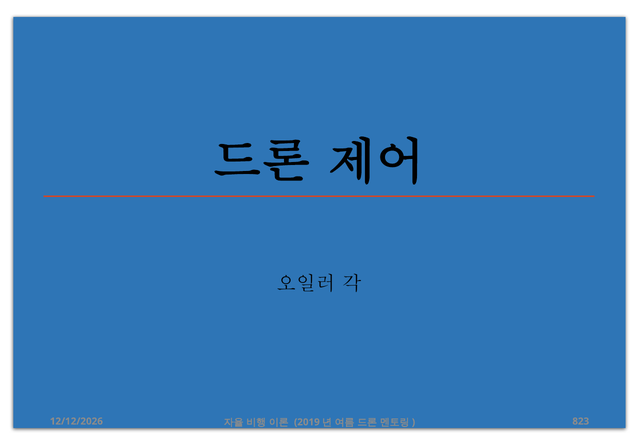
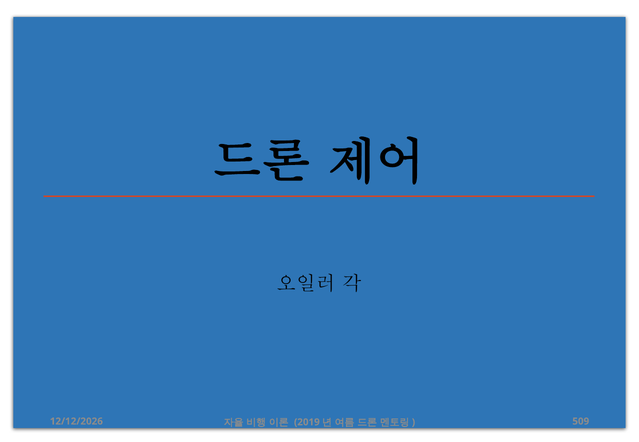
823: 823 -> 509
